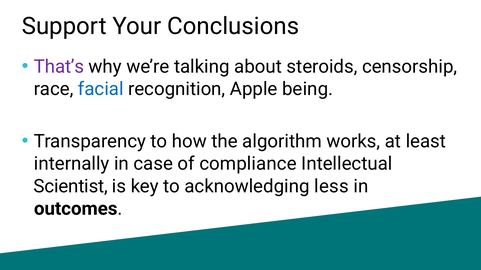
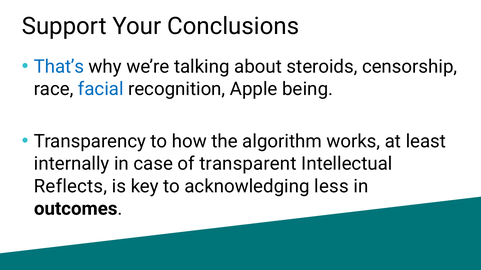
That’s colour: purple -> blue
compliance: compliance -> transparent
Scientist: Scientist -> Reflects
